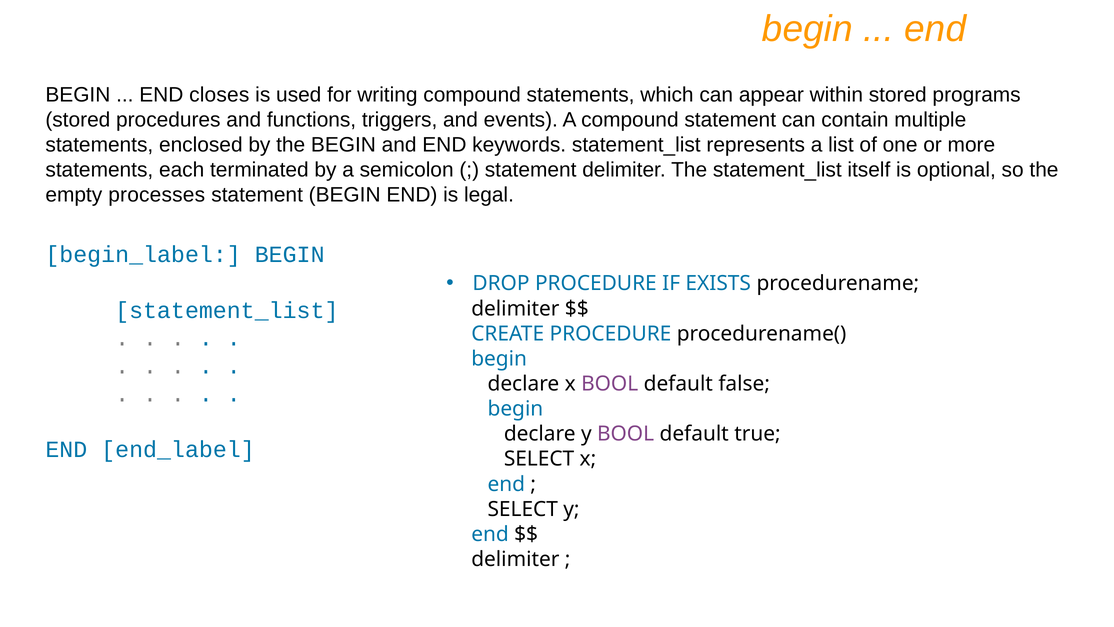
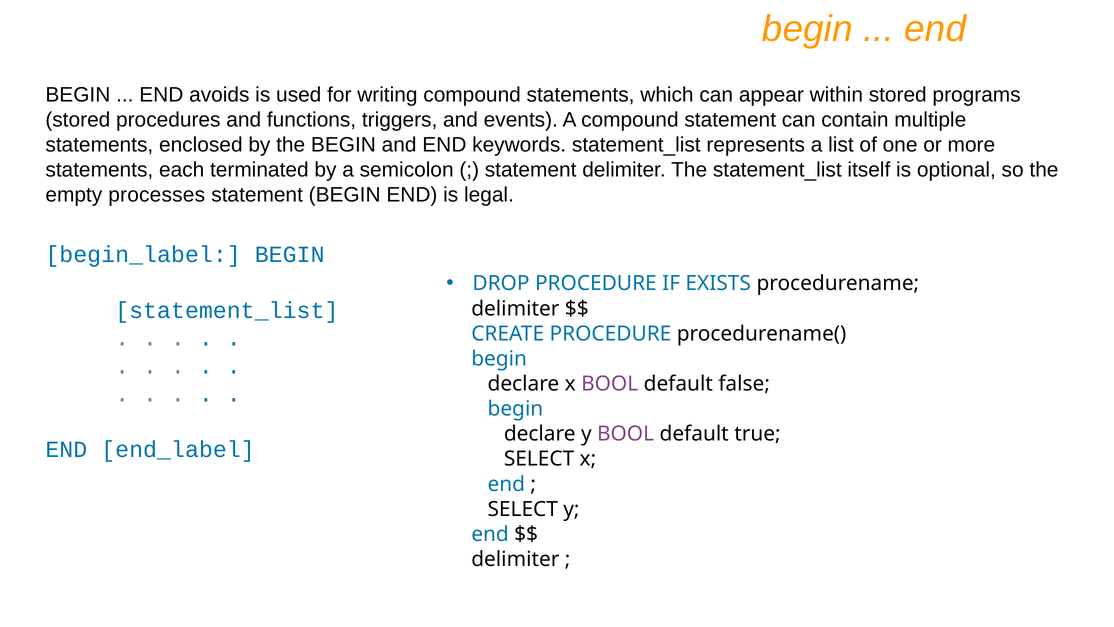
closes: closes -> avoids
